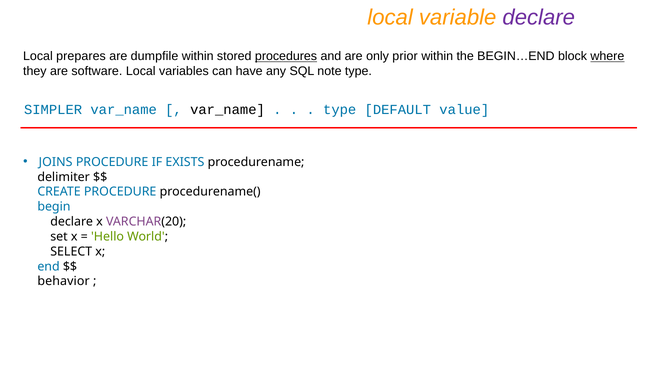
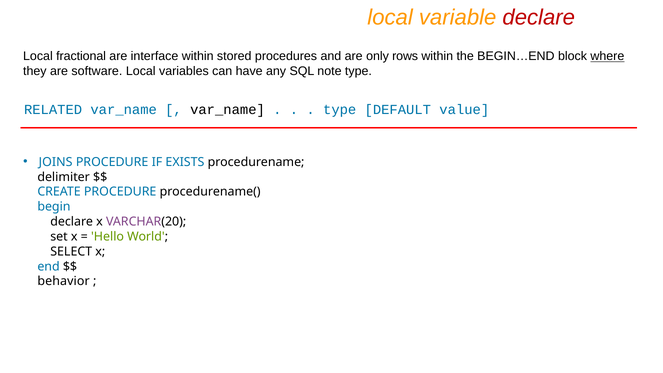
declare at (539, 17) colour: purple -> red
prepares: prepares -> fractional
dumpfile: dumpfile -> interface
procedures underline: present -> none
prior: prior -> rows
SIMPLER: SIMPLER -> RELATED
